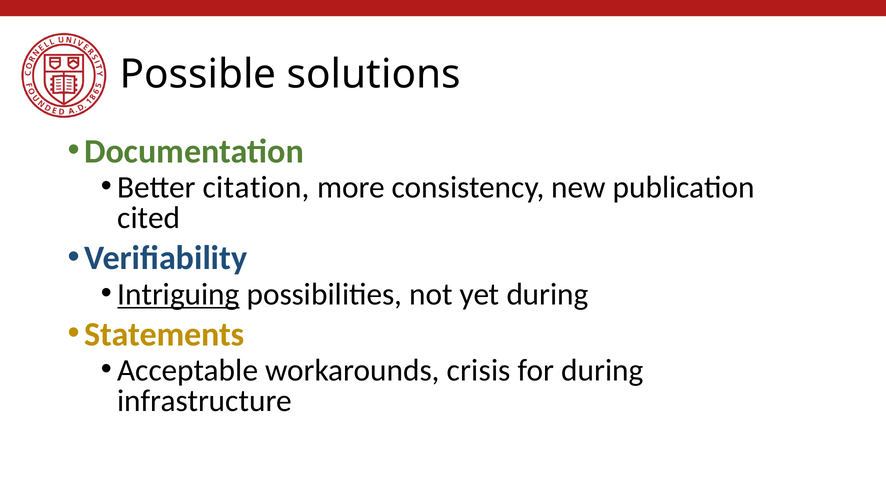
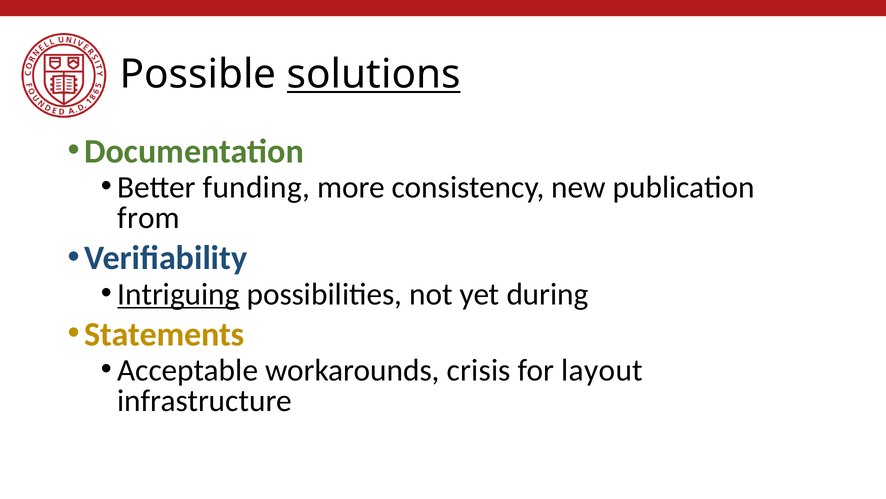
solutions underline: none -> present
citation: citation -> funding
cited: cited -> from
for during: during -> layout
